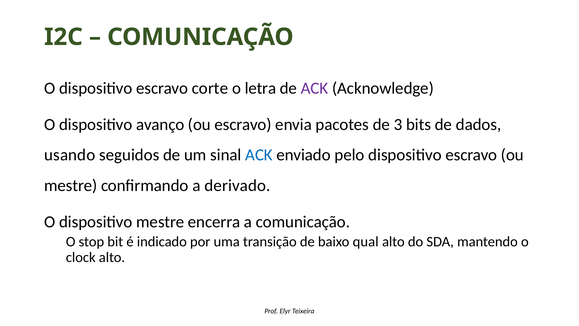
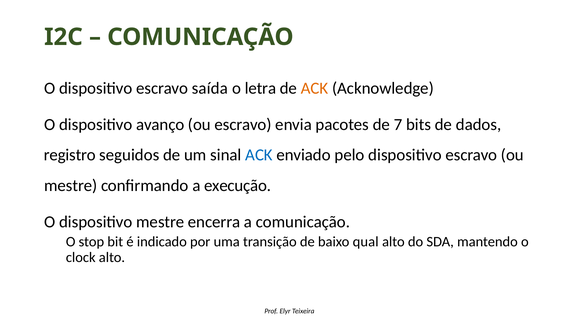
corte: corte -> saída
ACK at (315, 88) colour: purple -> orange
3: 3 -> 7
usando: usando -> registro
derivado: derivado -> execução
